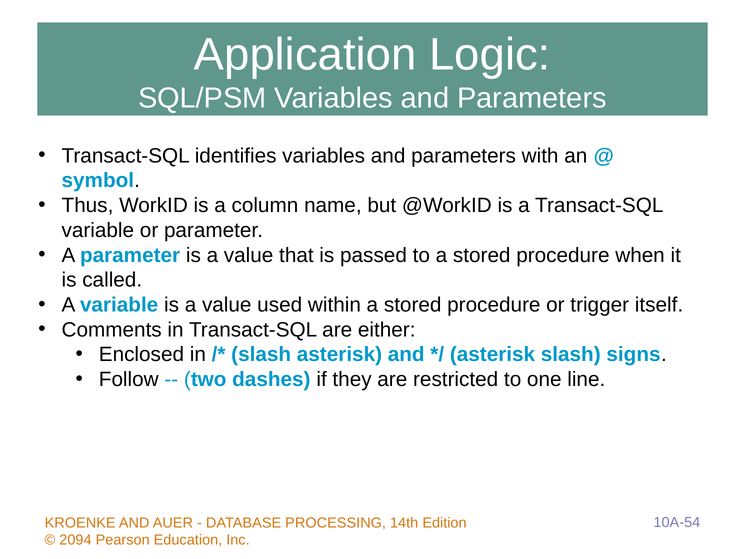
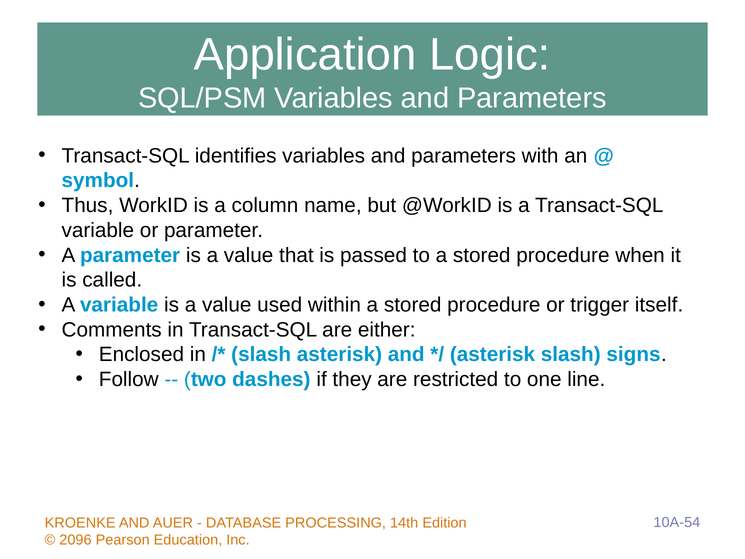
2094: 2094 -> 2096
